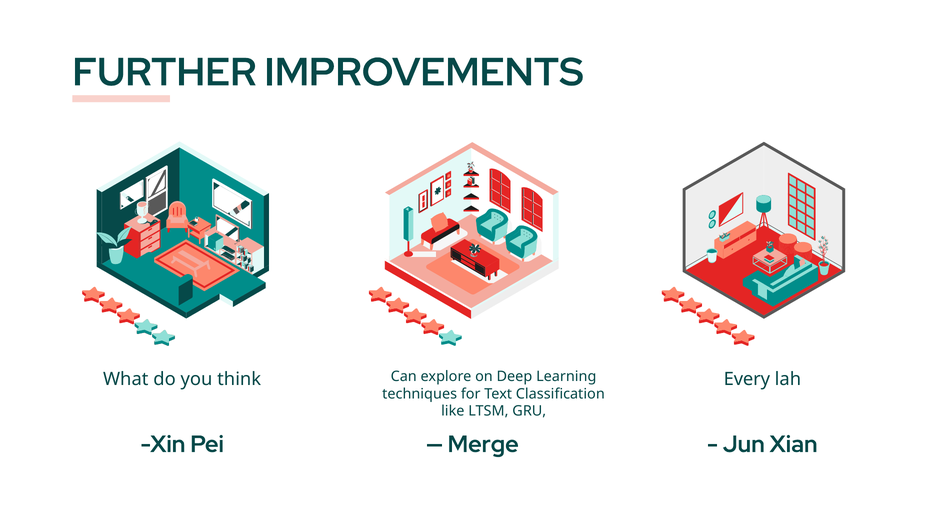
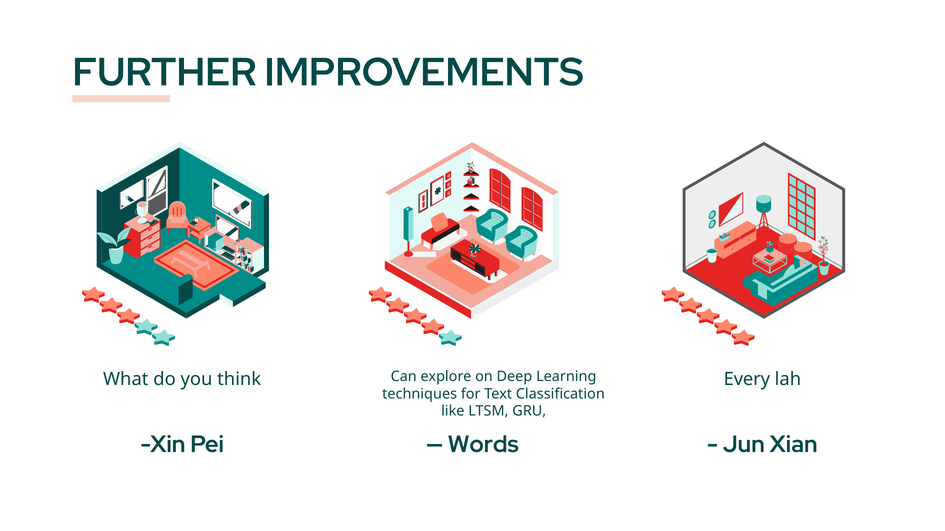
Merge: Merge -> Words
